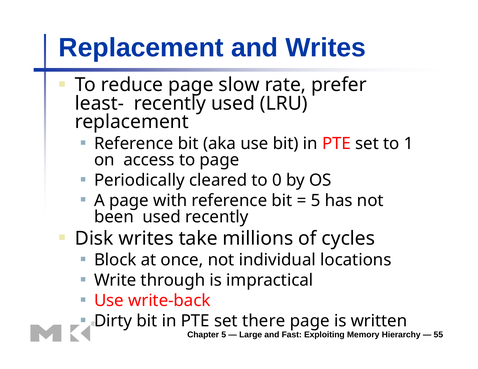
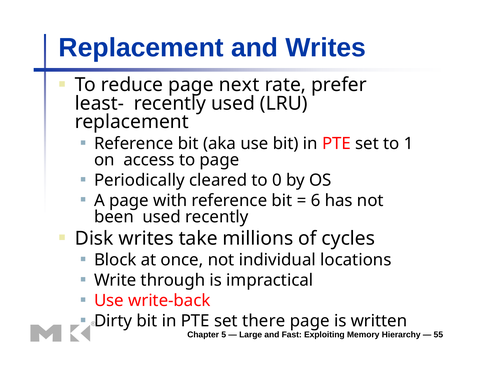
slow: slow -> next
5 at (316, 201): 5 -> 6
